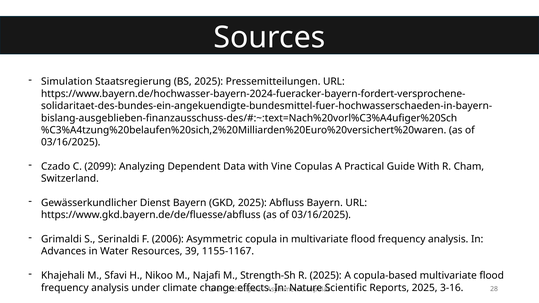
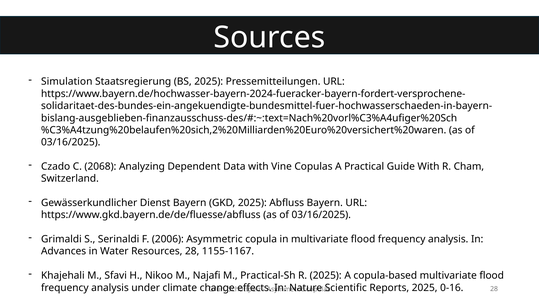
2099: 2099 -> 2068
Resources 39: 39 -> 28
Strength-Sh: Strength-Sh -> Practical-Sh
3-16: 3-16 -> 0-16
